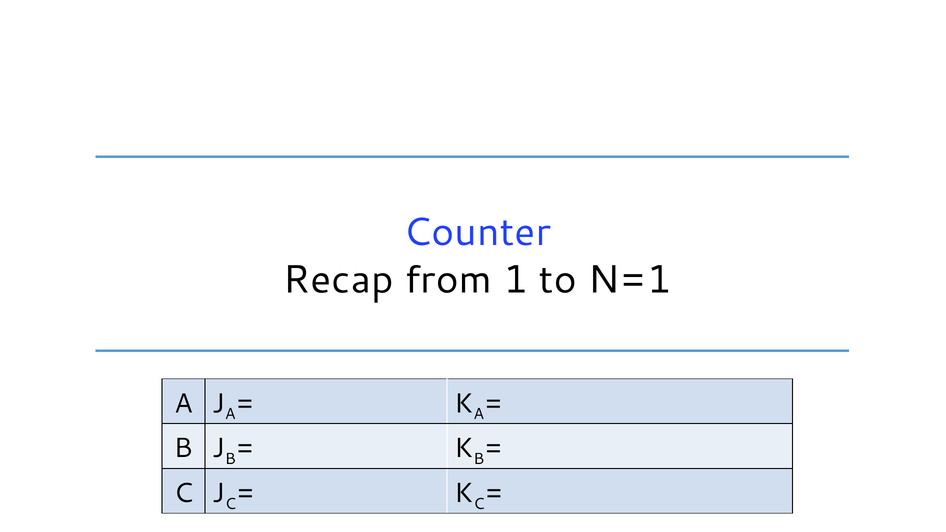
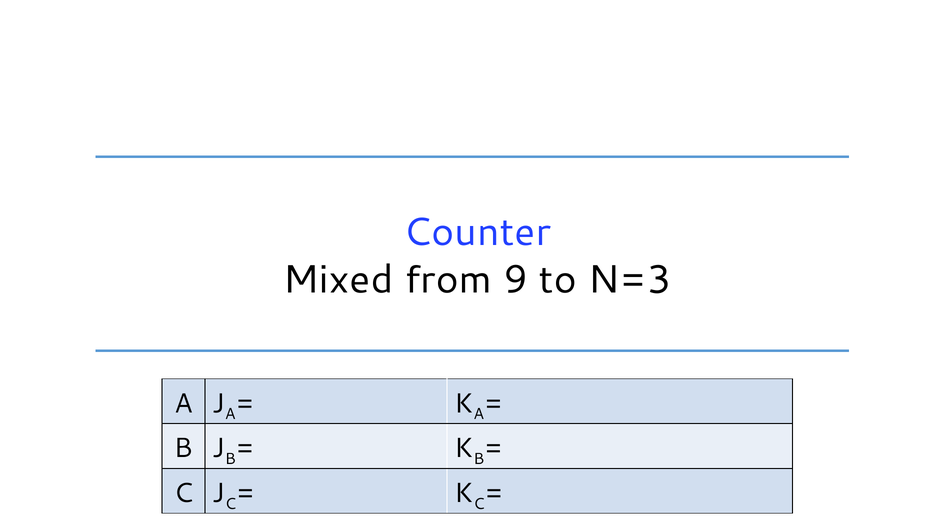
Recap: Recap -> Mixed
1: 1 -> 9
N=1: N=1 -> N=3
